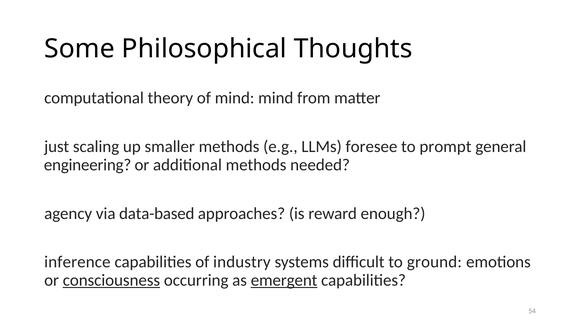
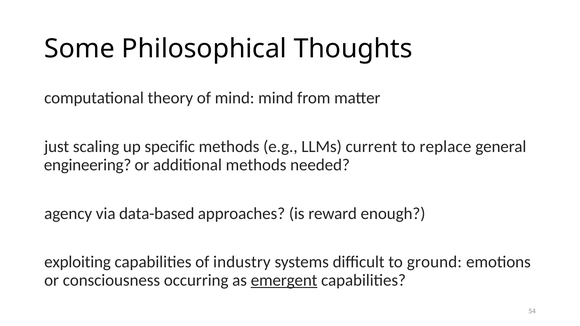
smaller: smaller -> specific
foresee: foresee -> current
prompt: prompt -> replace
inference: inference -> exploiting
consciousness underline: present -> none
